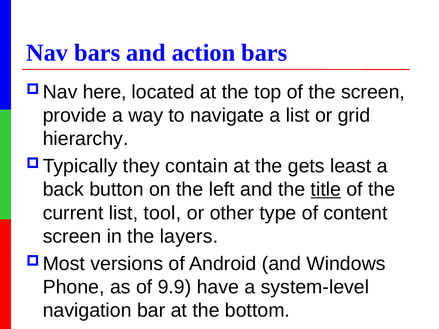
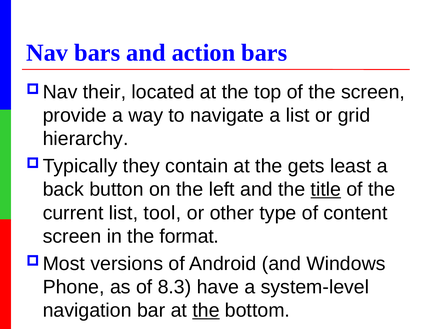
here: here -> their
layers: layers -> format
9.9: 9.9 -> 8.3
the at (206, 311) underline: none -> present
